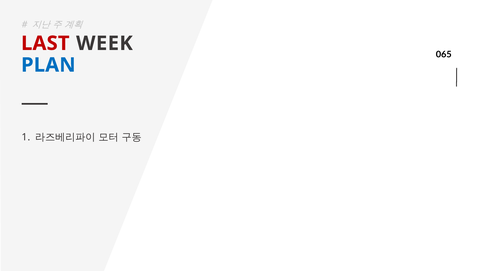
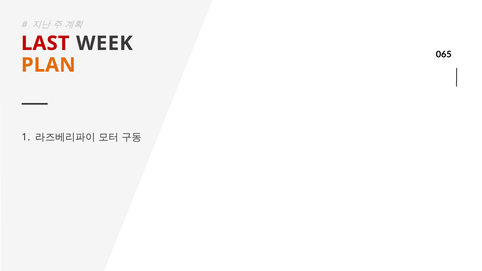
PLAN colour: blue -> orange
